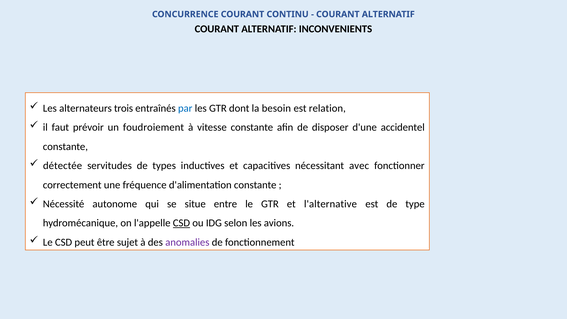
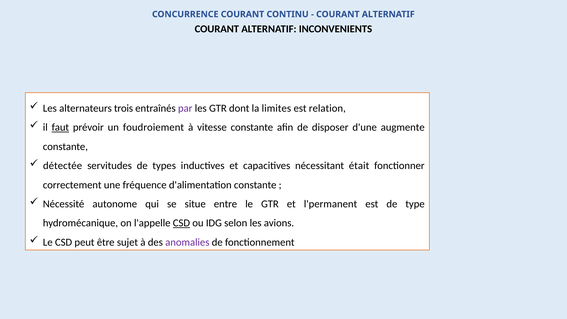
par colour: blue -> purple
besoin: besoin -> limites
faut underline: none -> present
accidentel: accidentel -> augmente
avec: avec -> était
l'alternative: l'alternative -> l'permanent
